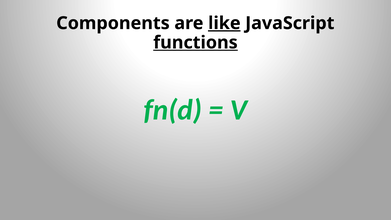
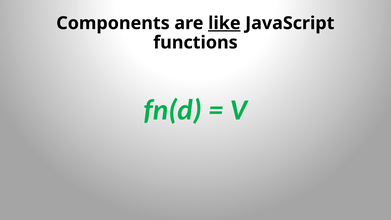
functions underline: present -> none
